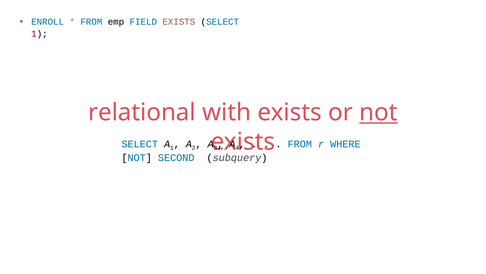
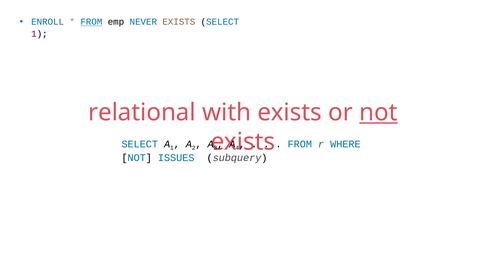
FROM at (91, 22) underline: none -> present
FIELD: FIELD -> NEVER
SECOND: SECOND -> ISSUES
